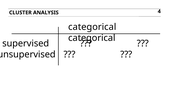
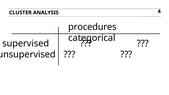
categorical at (92, 27): categorical -> procedures
